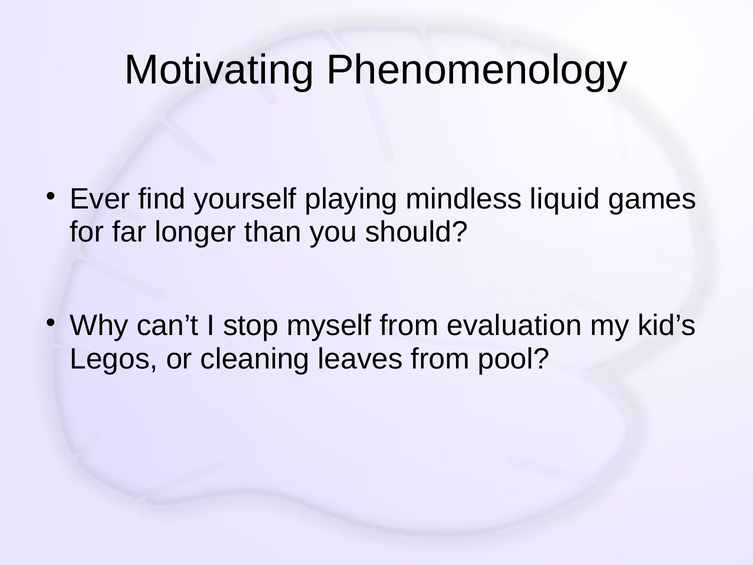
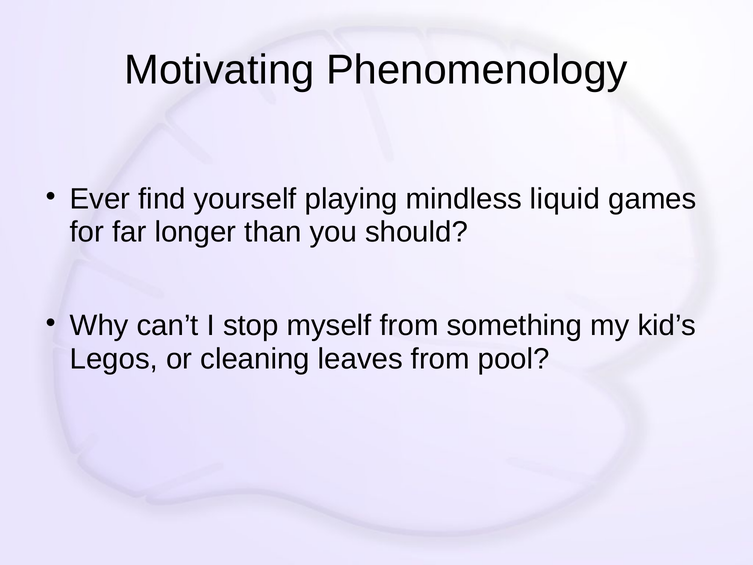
evaluation: evaluation -> something
